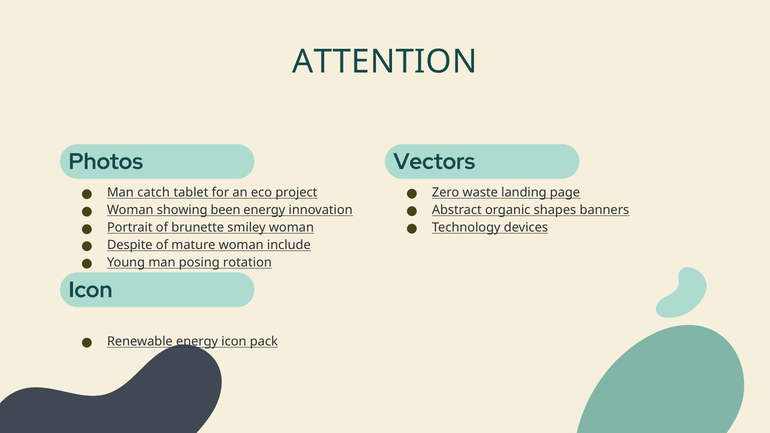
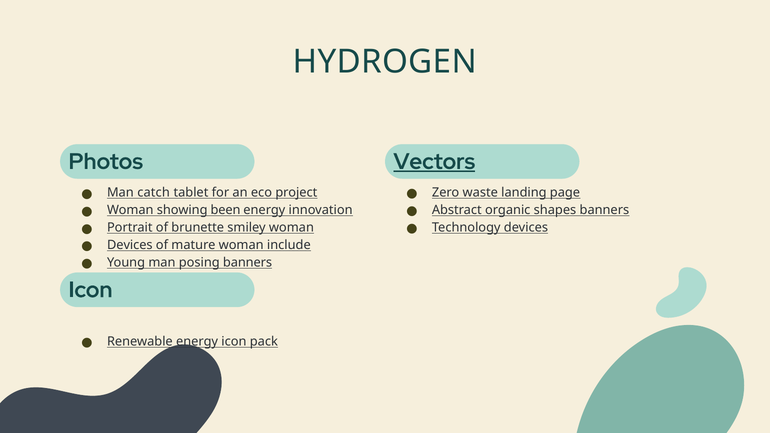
ATTENTION: ATTENTION -> HYDROGEN
Vectors underline: none -> present
Despite at (130, 245): Despite -> Devices
posing rotation: rotation -> banners
